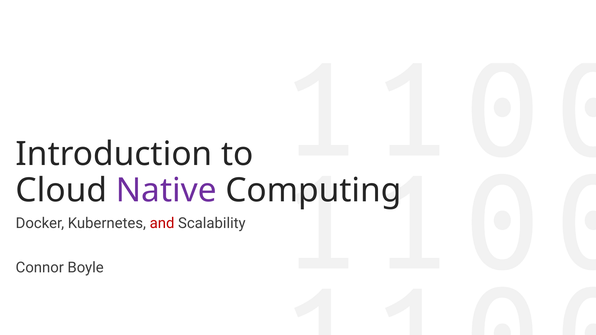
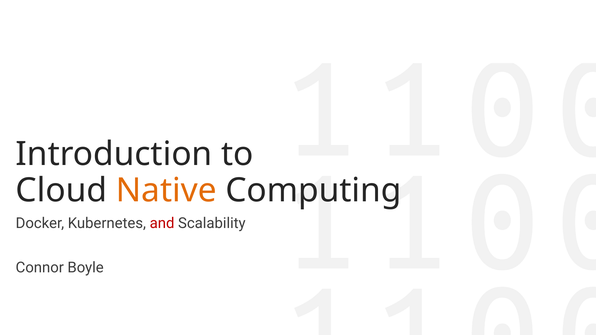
Native colour: purple -> orange
